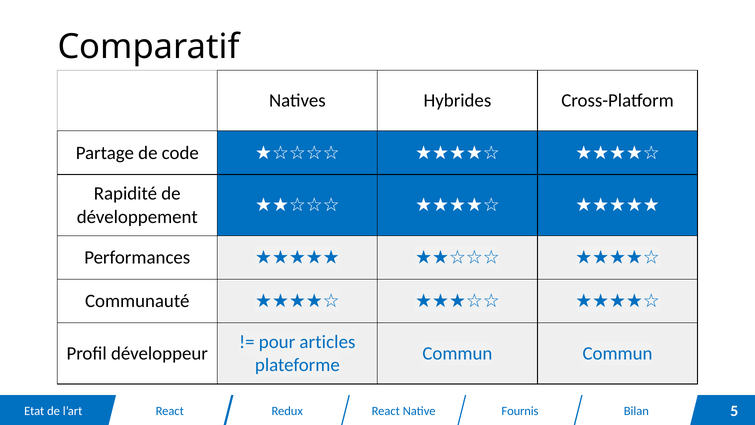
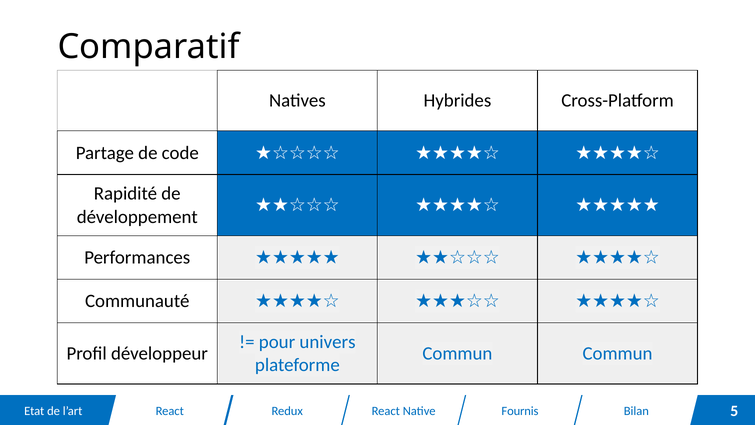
articles: articles -> univers
